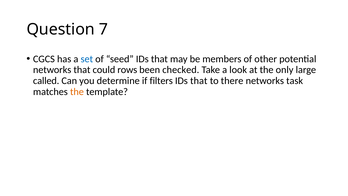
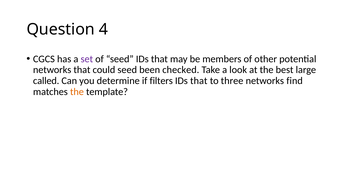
7: 7 -> 4
set colour: blue -> purple
could rows: rows -> seed
only: only -> best
there: there -> three
task: task -> find
